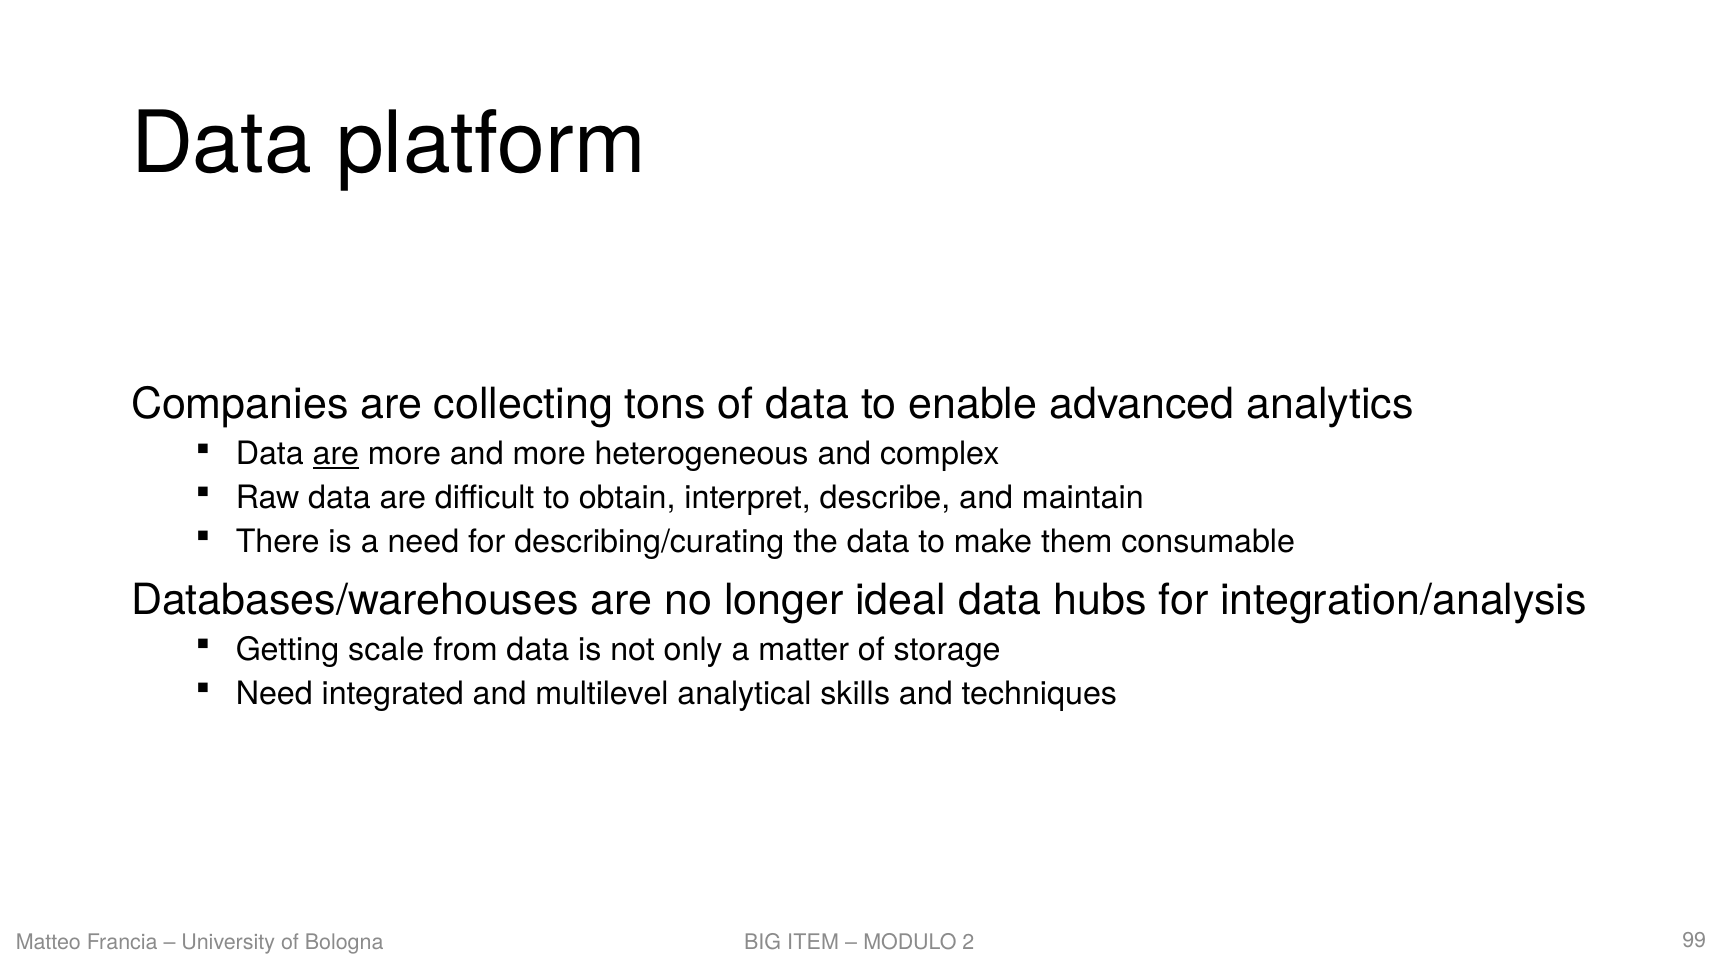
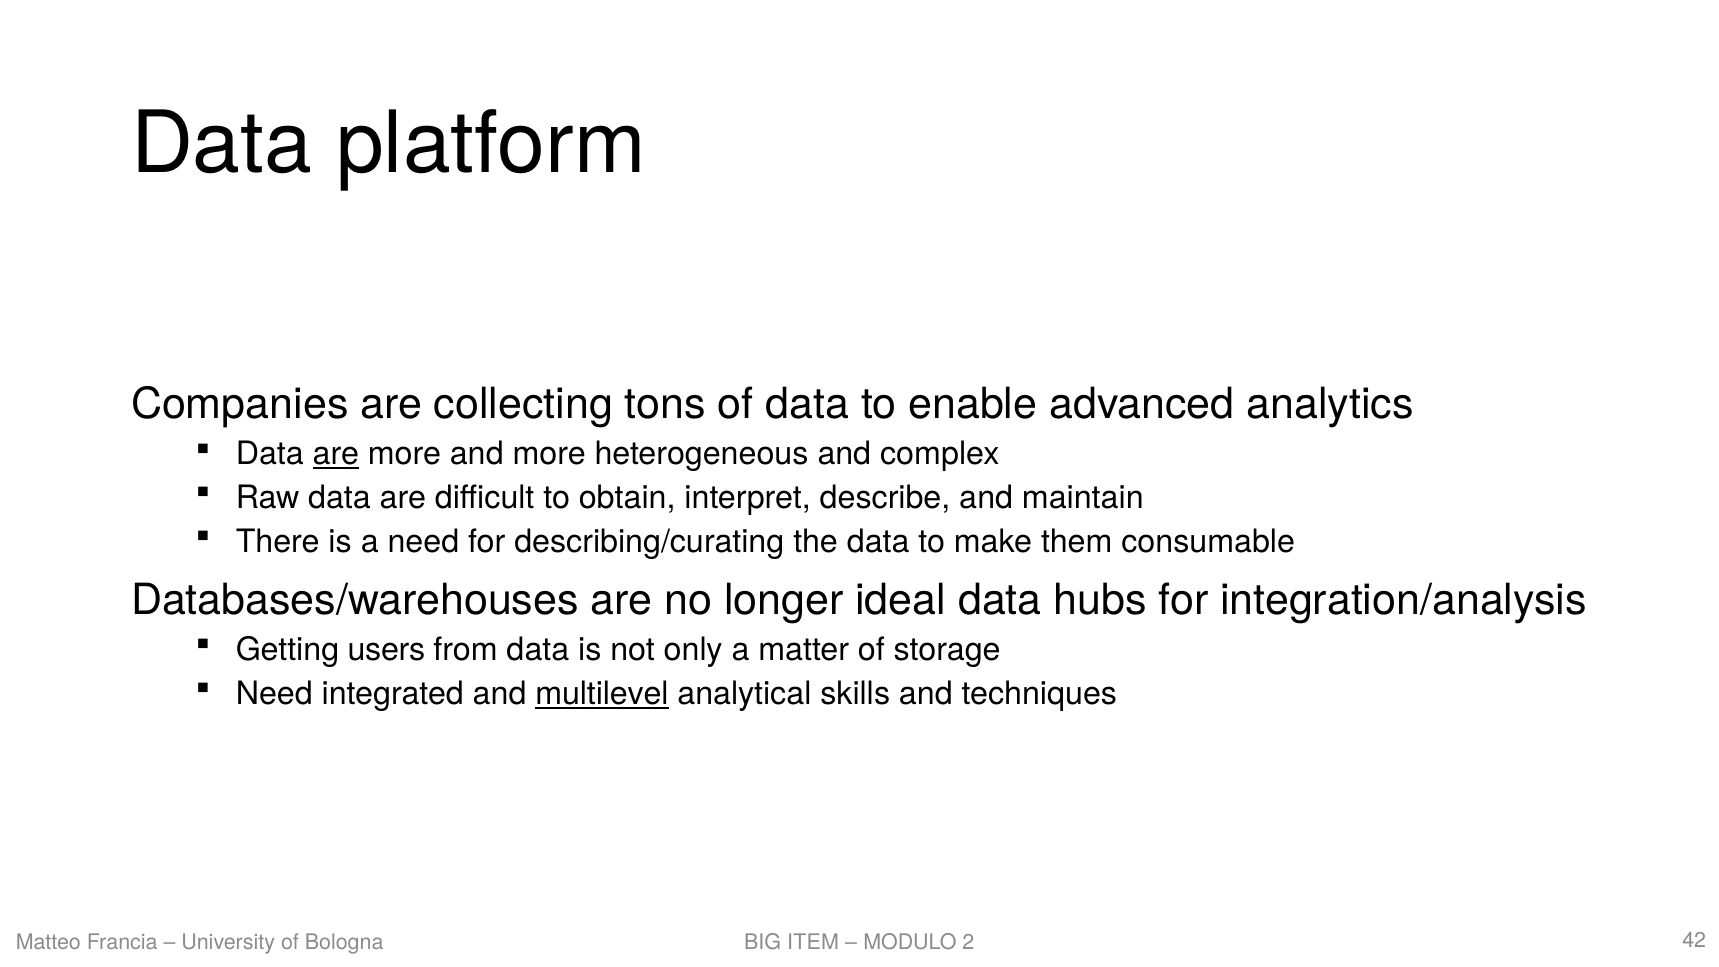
scale: scale -> users
multilevel underline: none -> present
99: 99 -> 42
